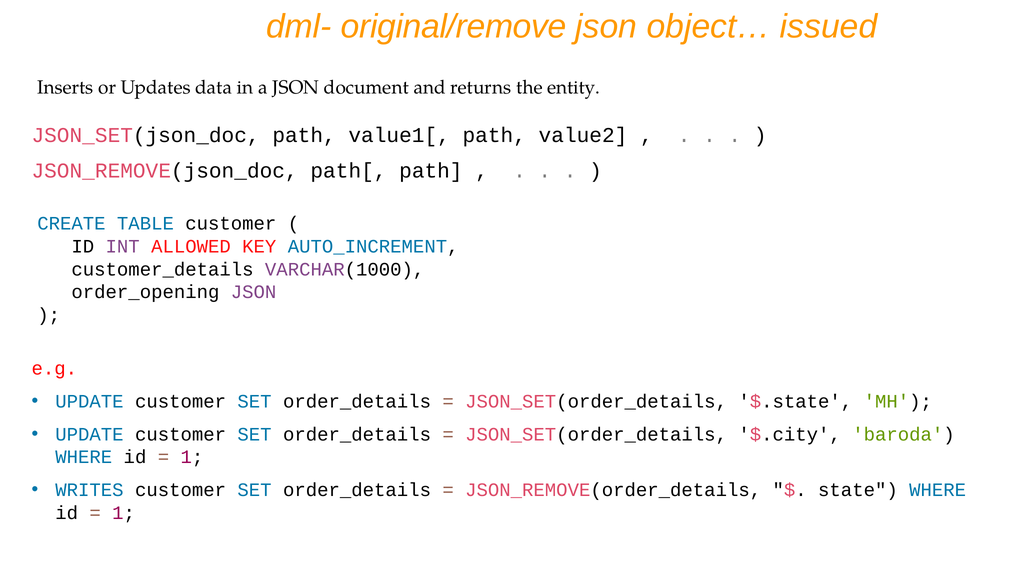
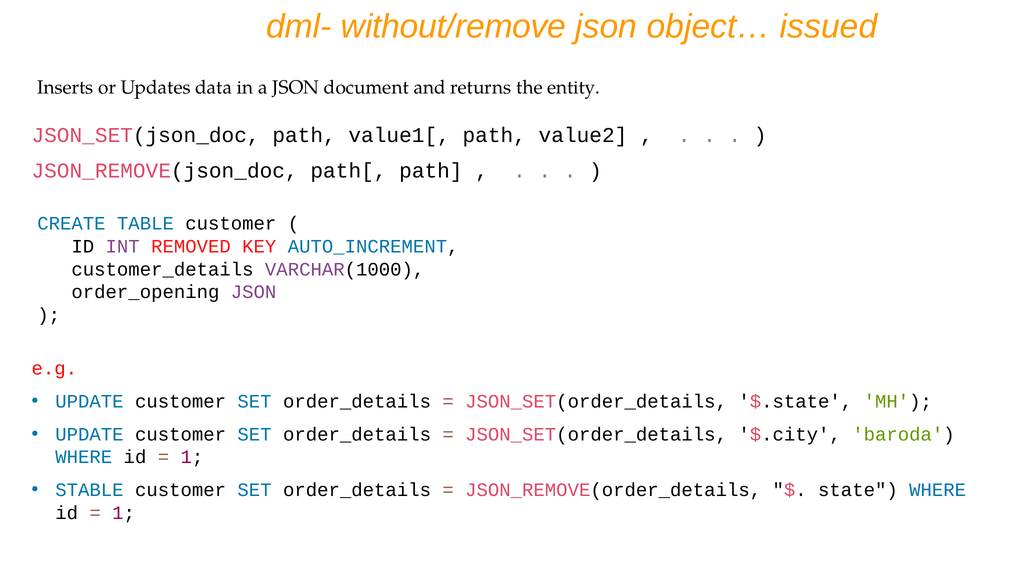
original/remove: original/remove -> without/remove
ALLOWED: ALLOWED -> REMOVED
WRITES: WRITES -> STABLE
